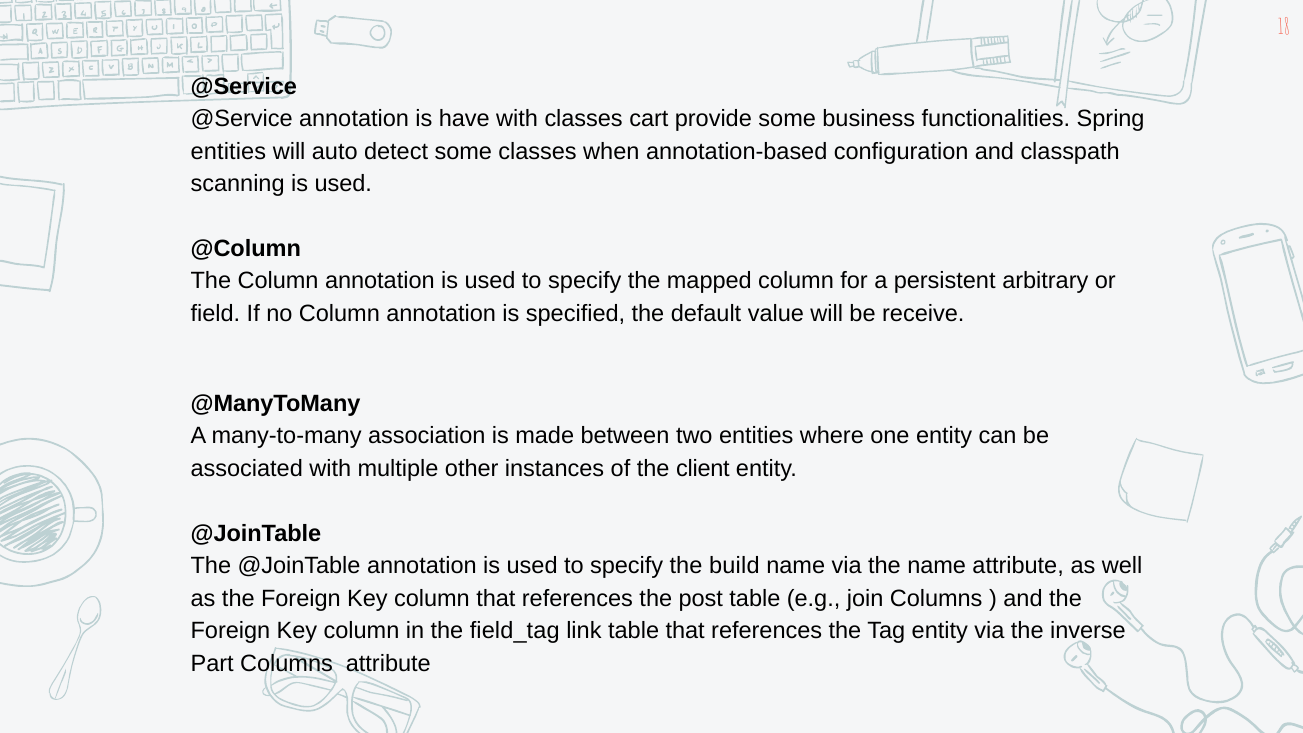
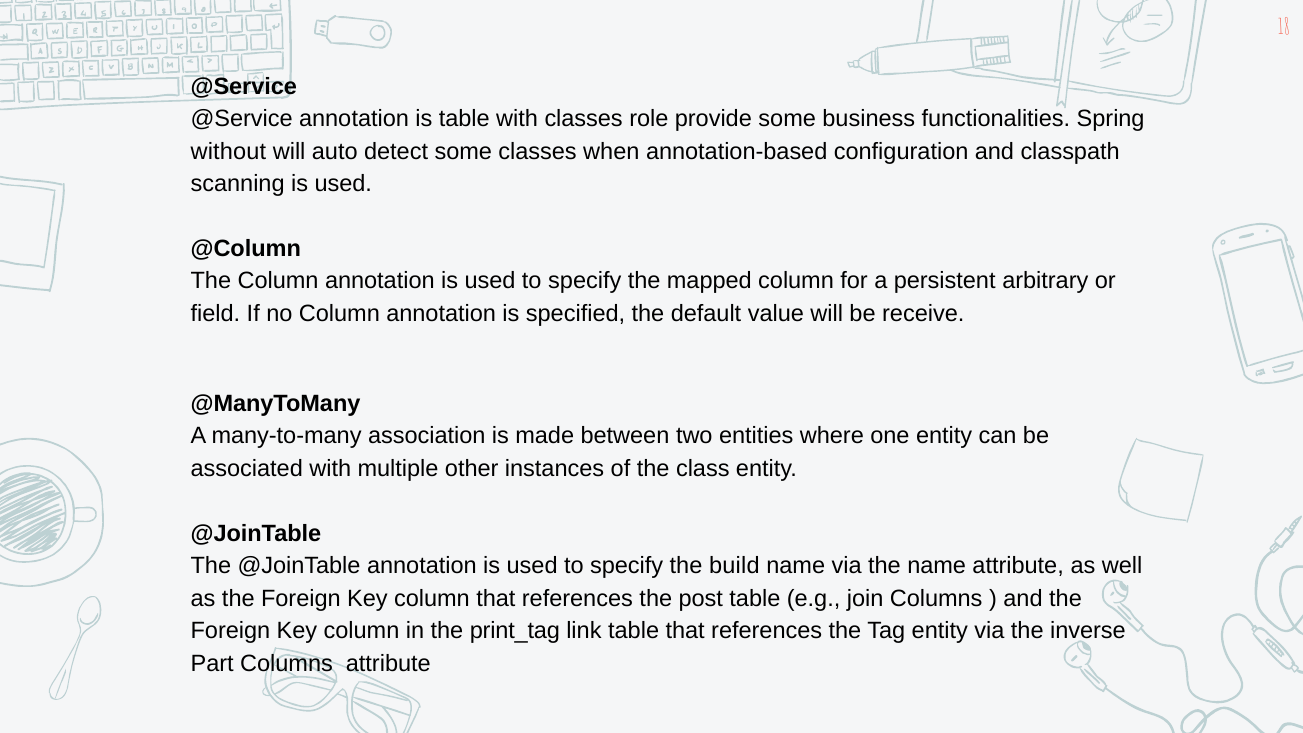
is have: have -> table
cart: cart -> role
entities at (228, 151): entities -> without
client: client -> class
field_tag: field_tag -> print_tag
